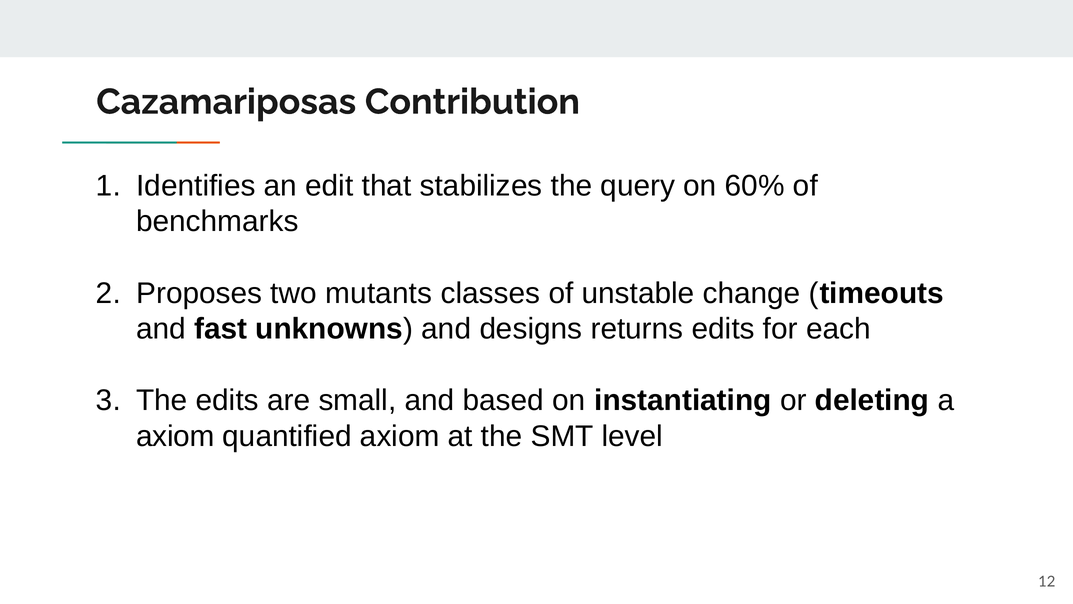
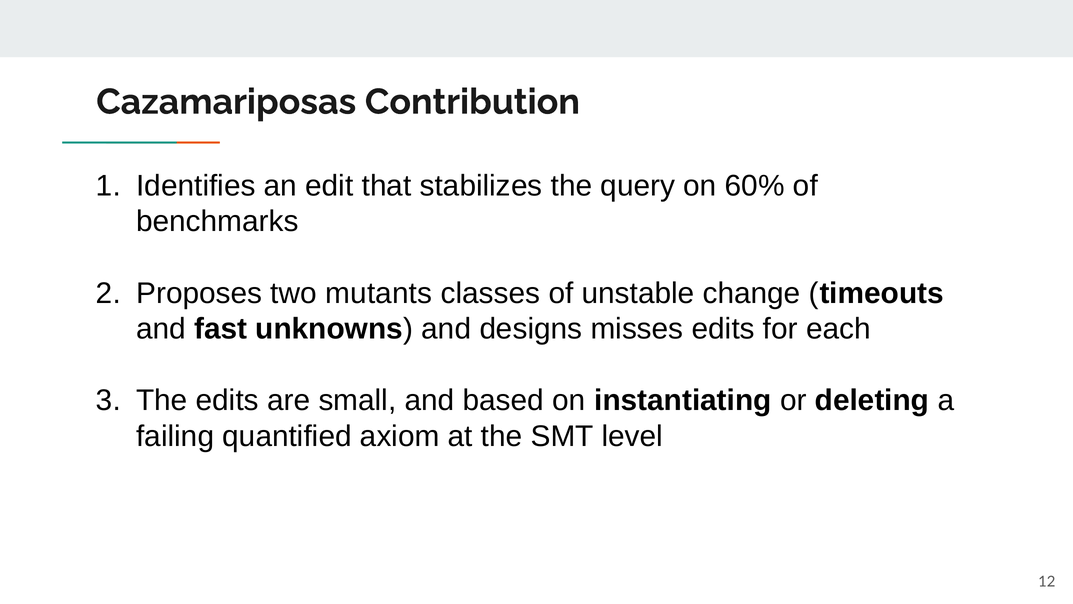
returns: returns -> misses
axiom at (175, 436): axiom -> failing
